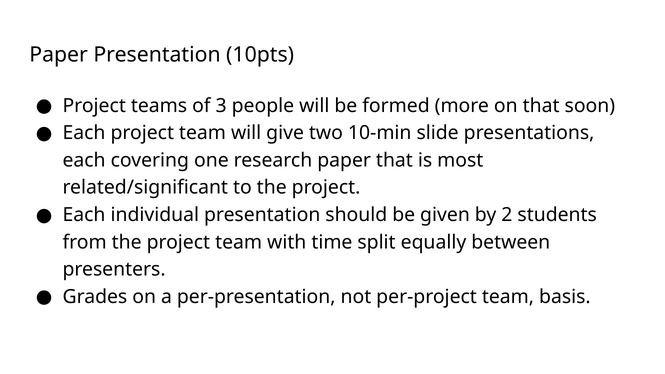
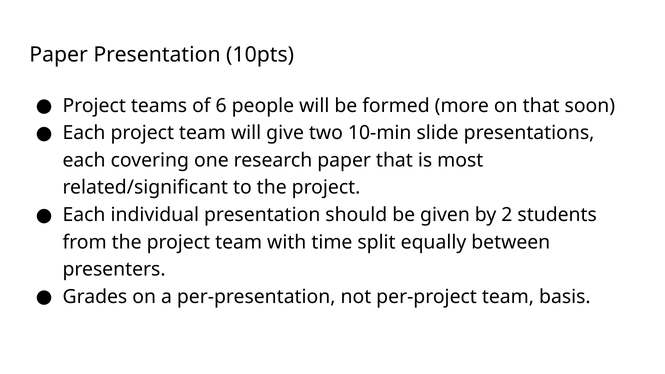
3: 3 -> 6
